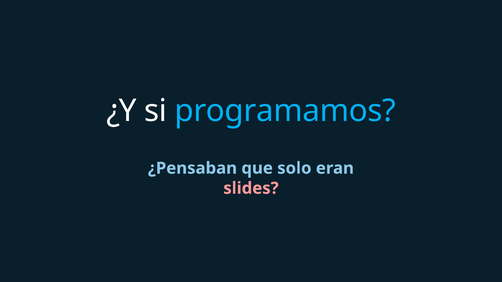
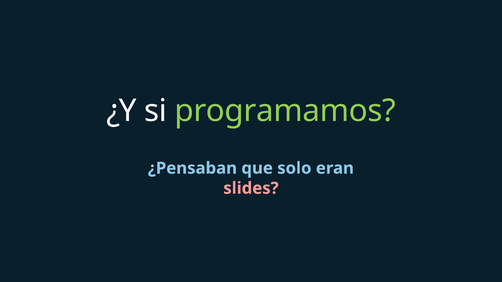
programamos colour: light blue -> light green
